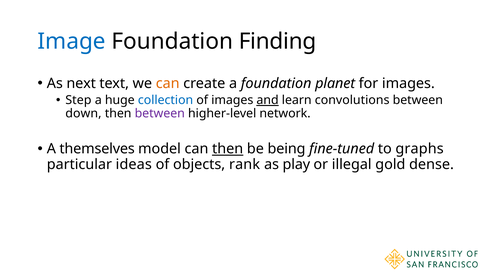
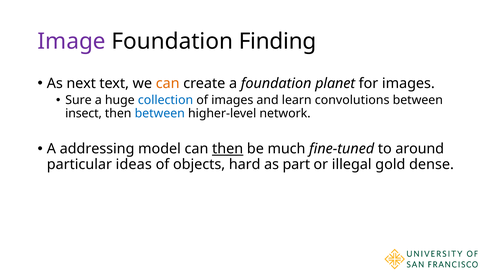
Image colour: blue -> purple
Step: Step -> Sure
and underline: present -> none
down: down -> insect
between at (160, 114) colour: purple -> blue
themselves: themselves -> addressing
being: being -> much
graphs: graphs -> around
rank: rank -> hard
play: play -> part
